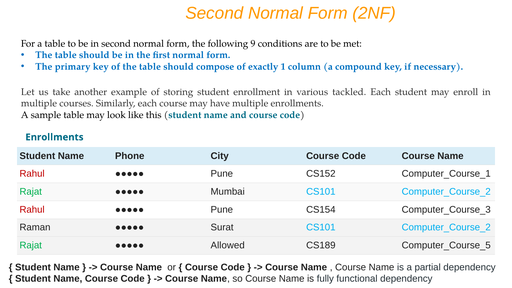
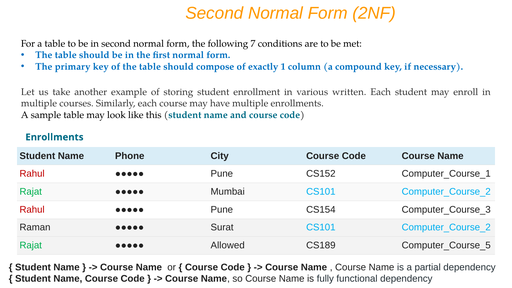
9: 9 -> 7
tackled: tackled -> written
